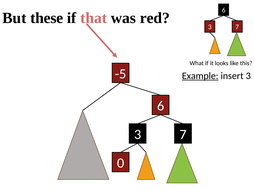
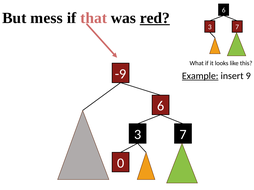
these: these -> mess
red underline: none -> present
-5: -5 -> -9
insert 3: 3 -> 9
